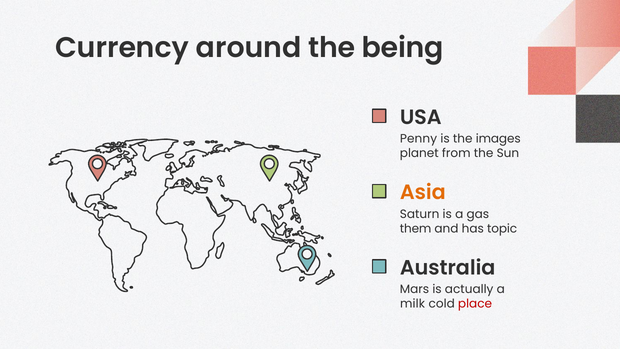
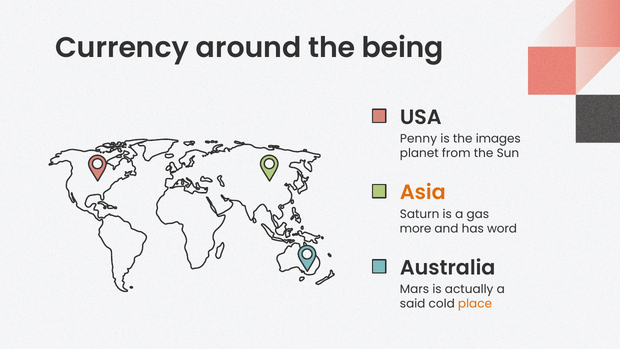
them: them -> more
topic: topic -> word
milk: milk -> said
place colour: red -> orange
